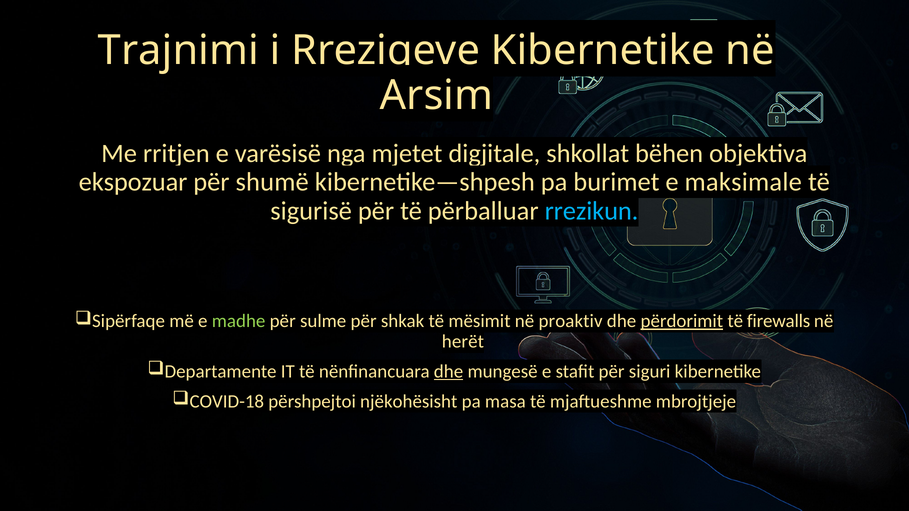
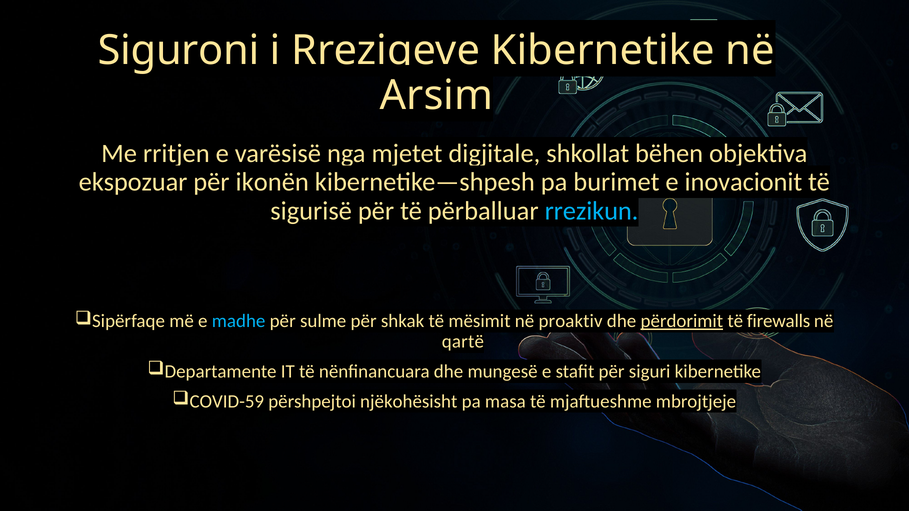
Trajnimi: Trajnimi -> Siguroni
shumë: shumë -> ikonën
maksimale: maksimale -> inovacionit
madhe colour: light green -> light blue
herët: herët -> qartë
dhe at (448, 372) underline: present -> none
COVID-18: COVID-18 -> COVID-59
